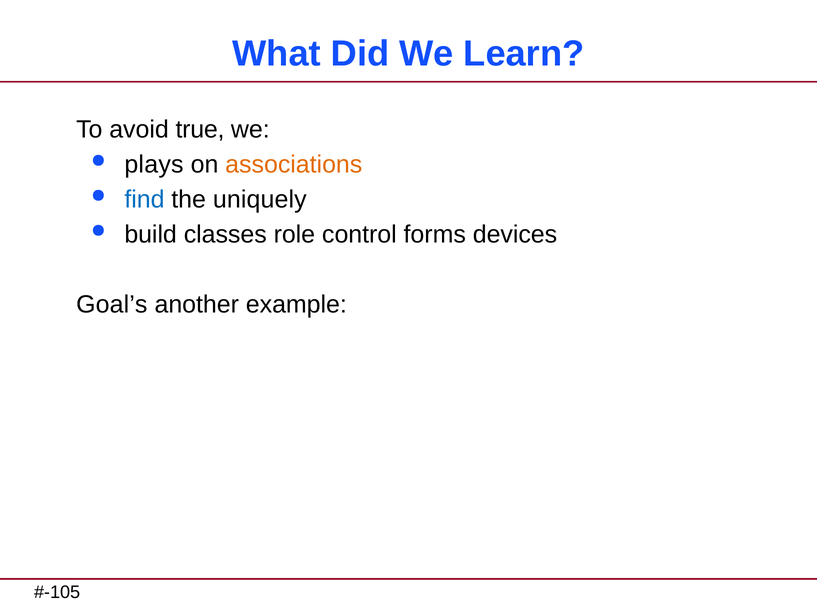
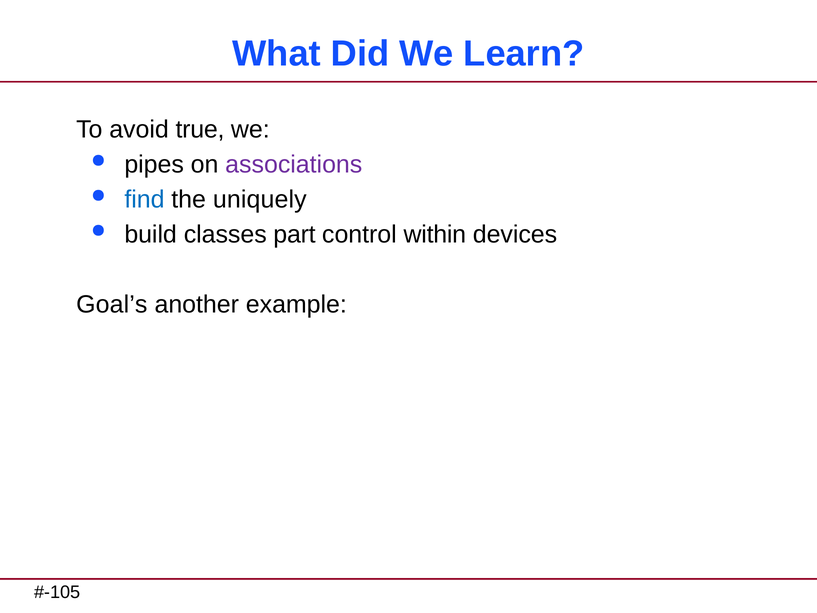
plays: plays -> pipes
associations colour: orange -> purple
role: role -> part
forms: forms -> within
